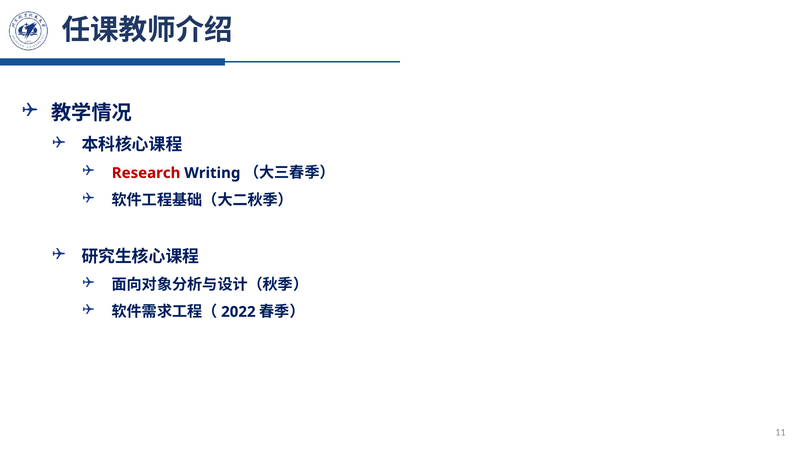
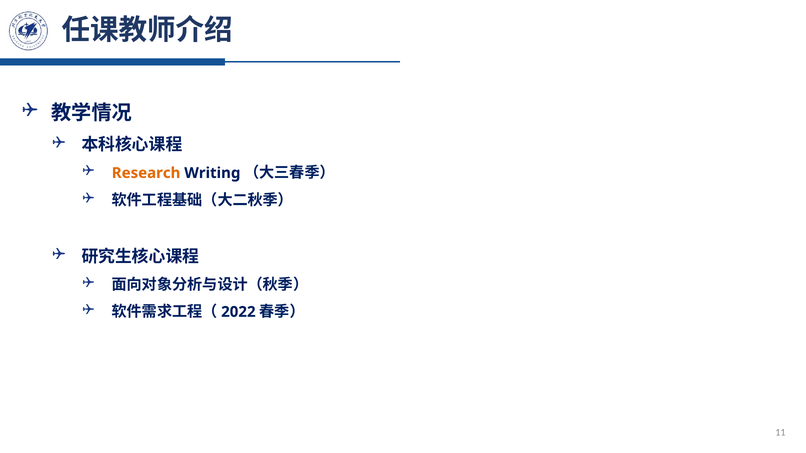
Research colour: red -> orange
